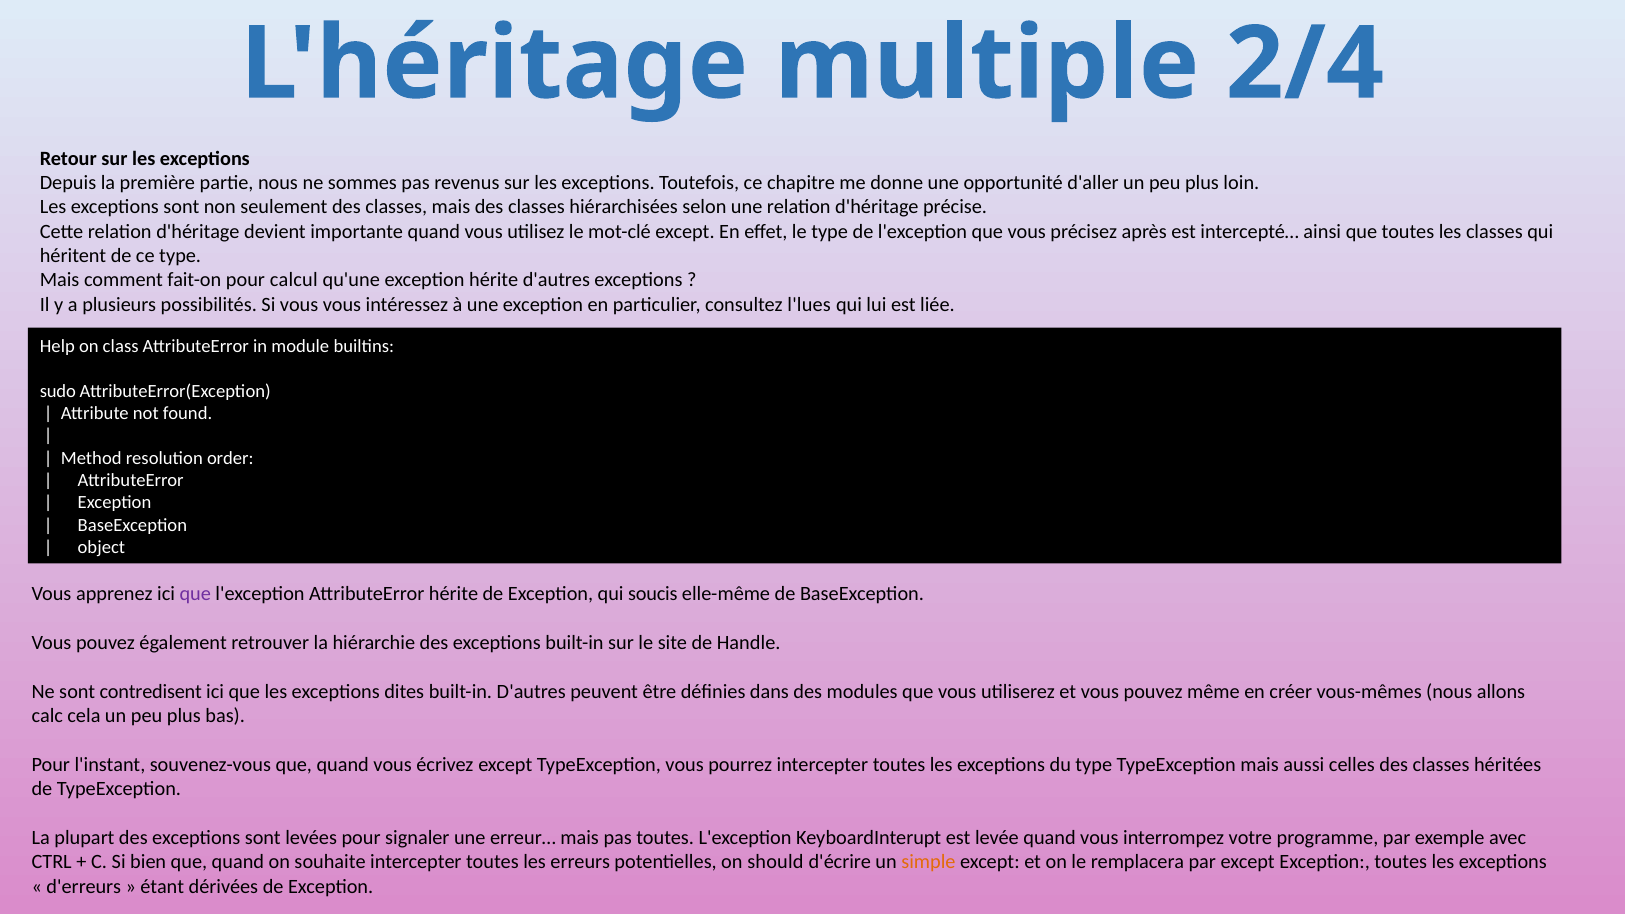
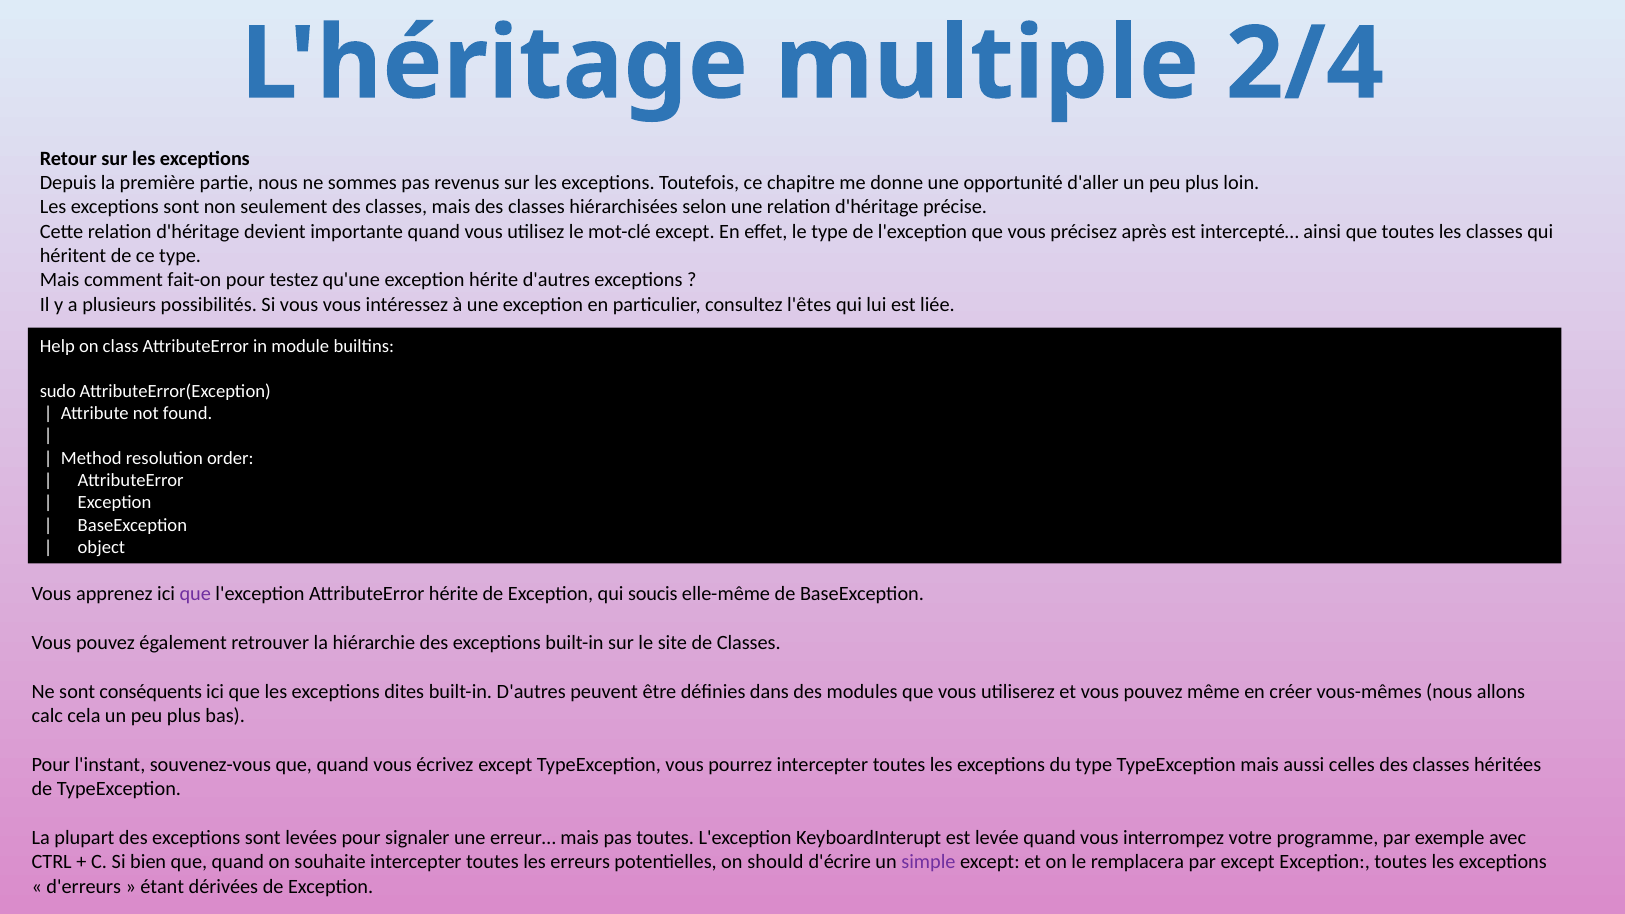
calcul: calcul -> testez
l'lues: l'lues -> l'êtes
de Handle: Handle -> Classes
contredisent: contredisent -> conséquents
simple colour: orange -> purple
